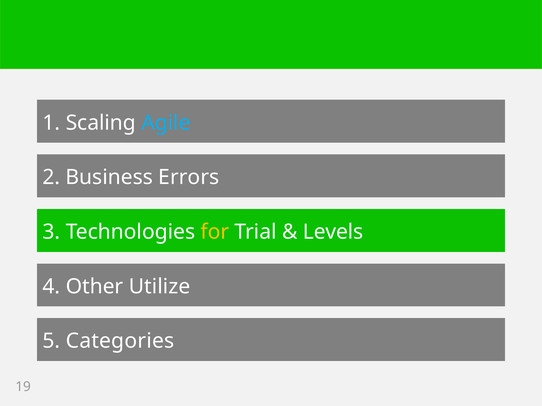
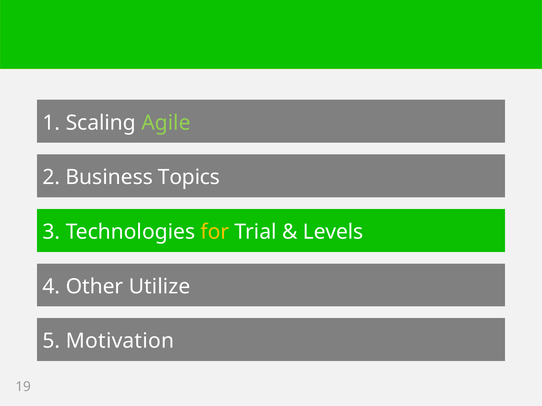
Agile colour: light blue -> light green
Errors: Errors -> Topics
Categories: Categories -> Motivation
